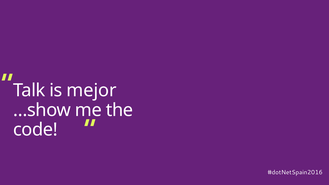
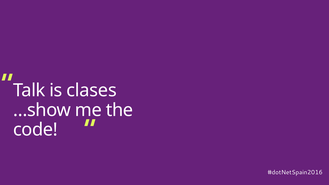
mejor: mejor -> clases
